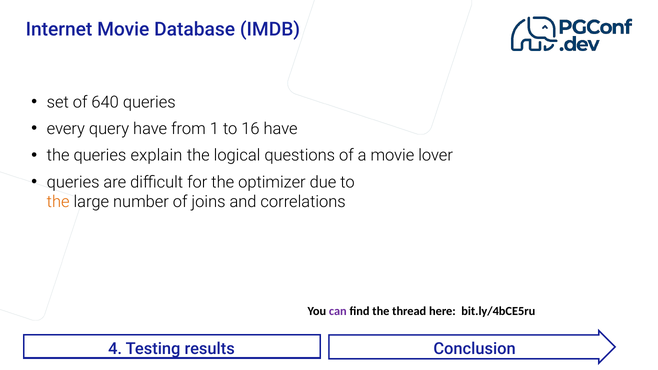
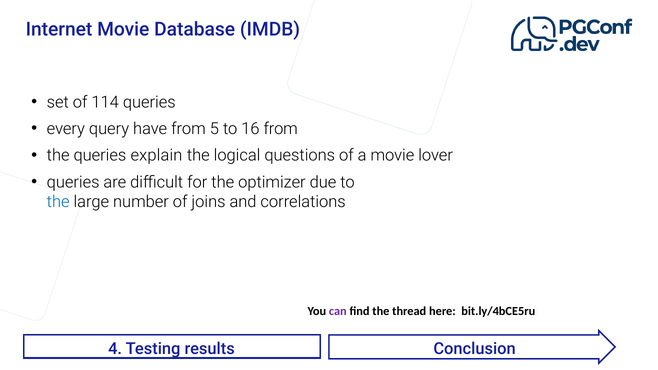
640: 640 -> 114
1: 1 -> 5
16 have: have -> from
the at (58, 202) colour: orange -> blue
